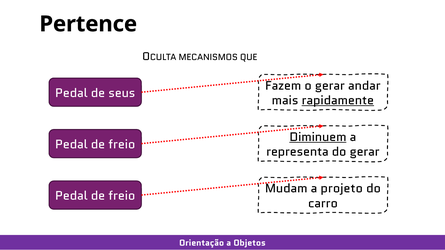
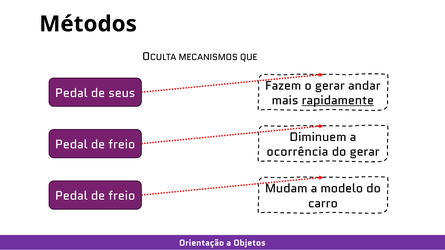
Pertence: Pertence -> Métodos
Diminuem underline: present -> none
representa: representa -> ocorrência
projeto: projeto -> modelo
